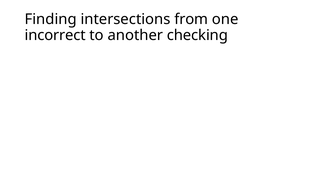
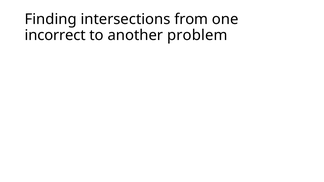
checking: checking -> problem
